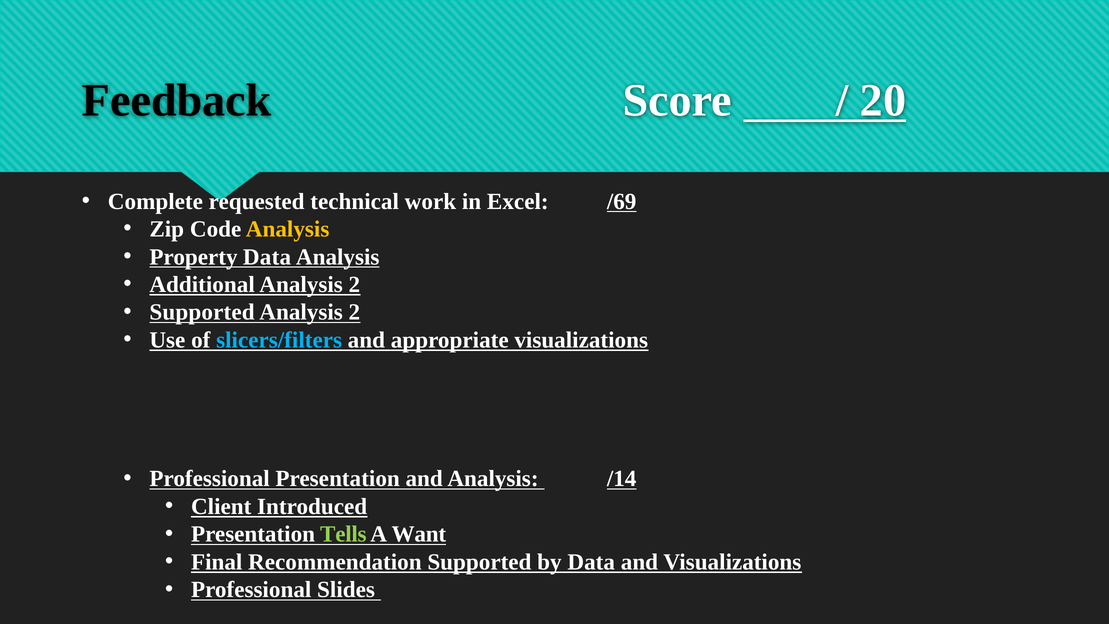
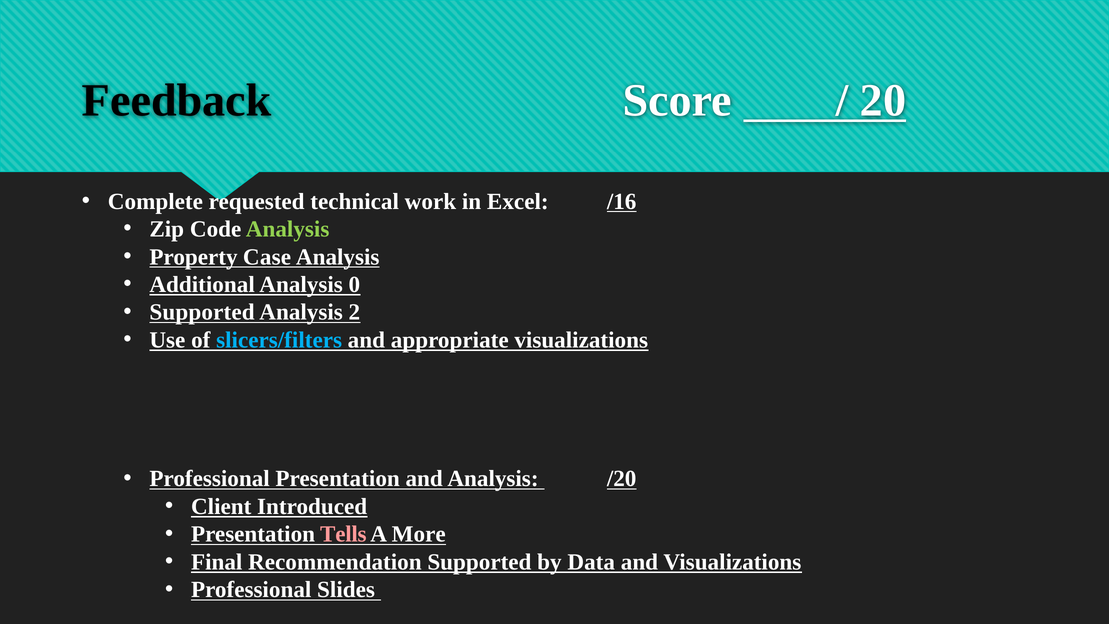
/69: /69 -> /16
Analysis at (288, 229) colour: yellow -> light green
Property Data: Data -> Case
Additional Analysis 2: 2 -> 0
/14: /14 -> /20
Tells colour: light green -> pink
Want: Want -> More
